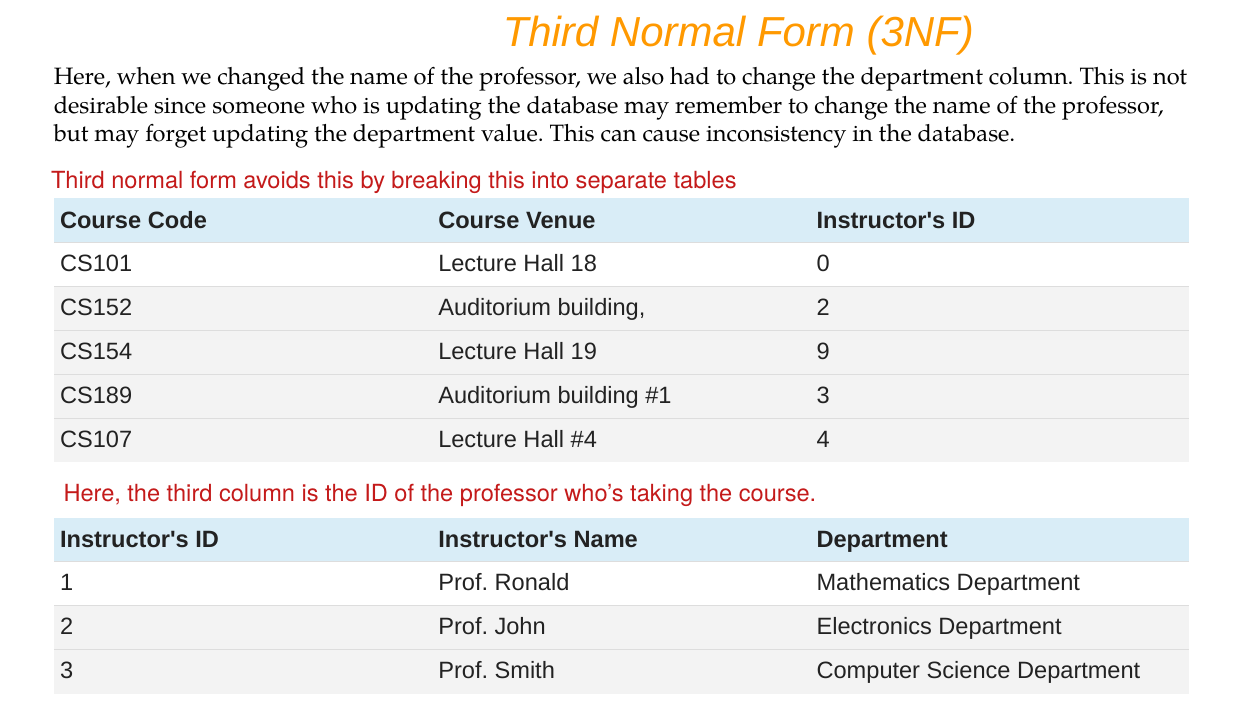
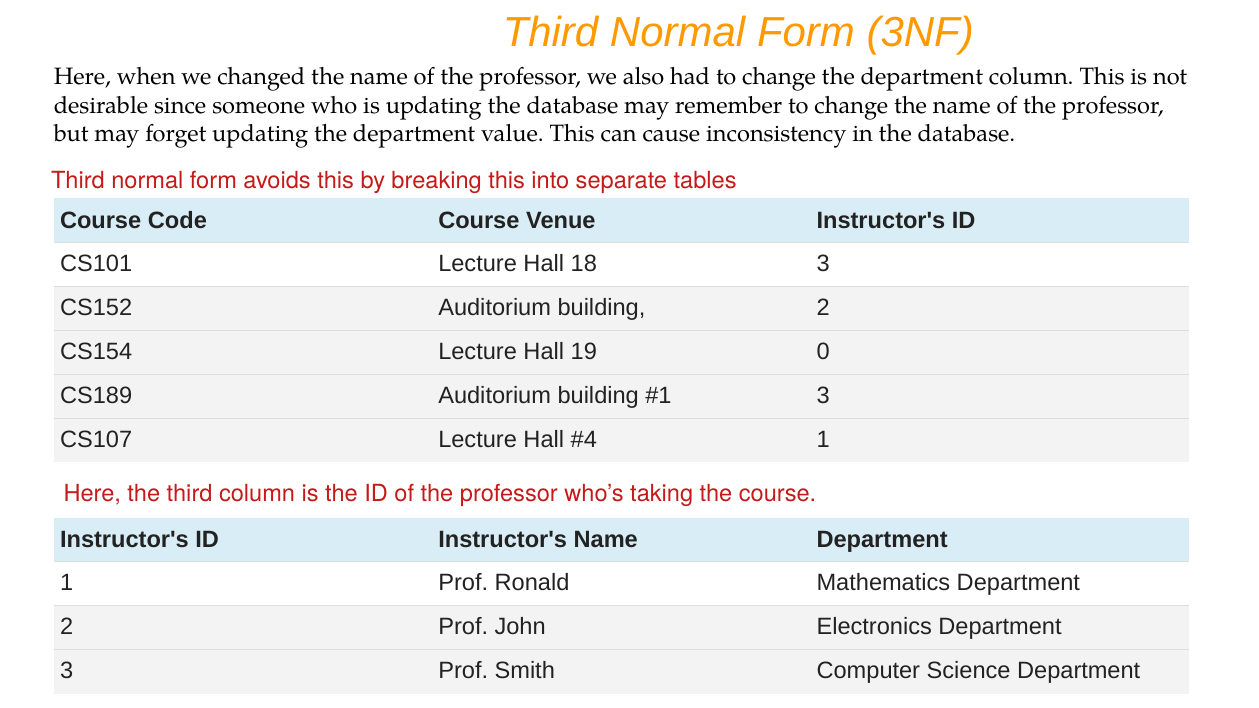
18 0: 0 -> 3
9: 9 -> 0
4 at (823, 440): 4 -> 1
